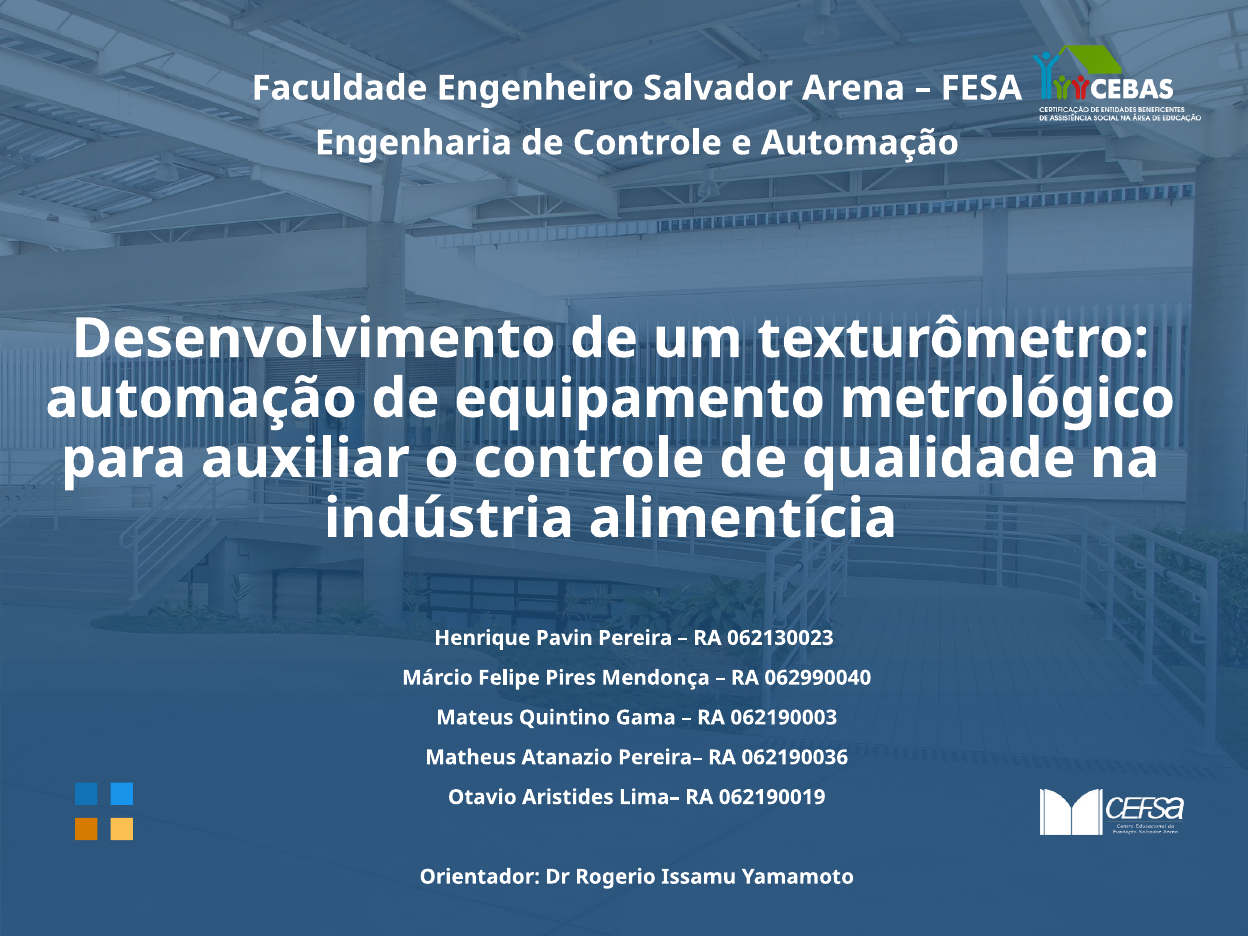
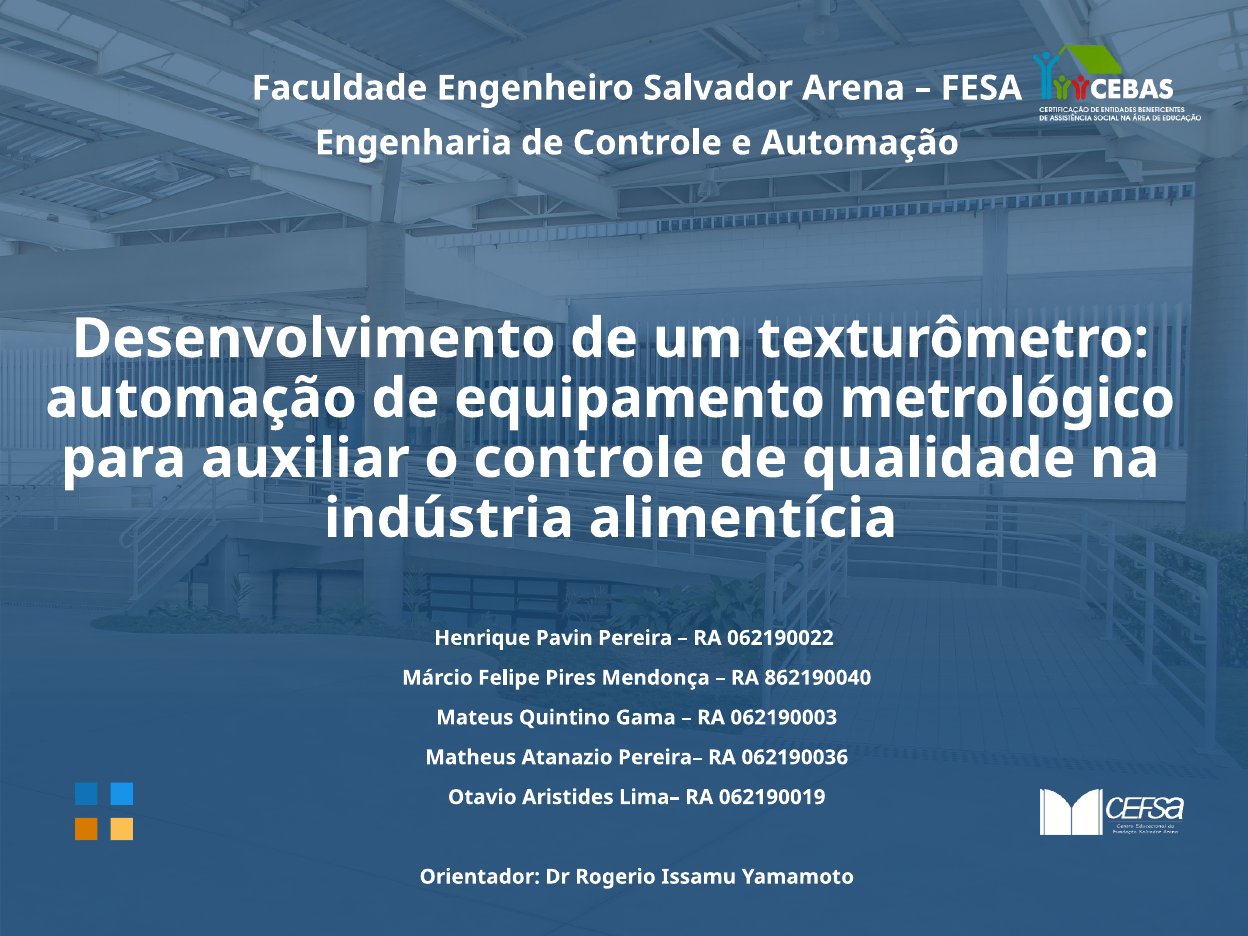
062130023: 062130023 -> 062190022
062990040: 062990040 -> 862190040
